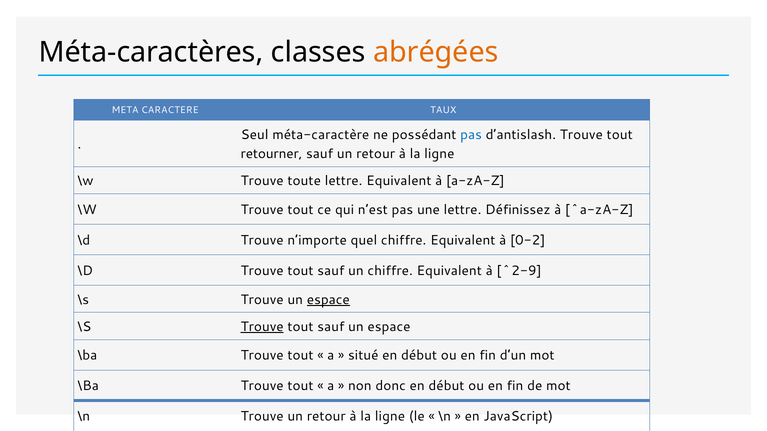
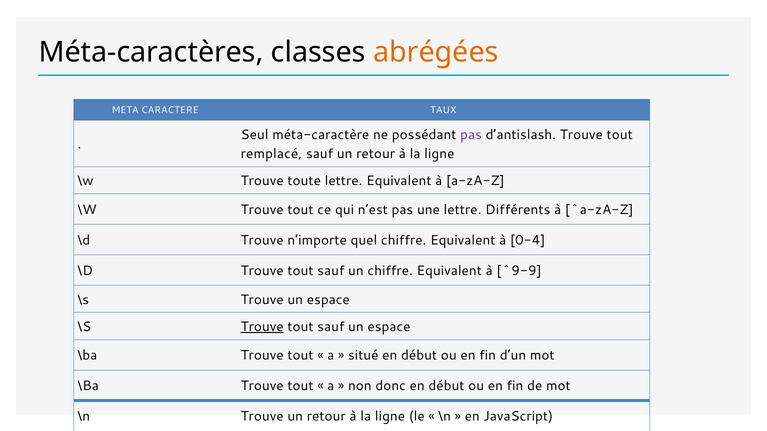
pas at (471, 135) colour: blue -> purple
retourner: retourner -> remplacé
Définissez: Définissez -> Différents
0-2: 0-2 -> 0-4
^2-9: ^2-9 -> ^9-9
espace at (328, 300) underline: present -> none
